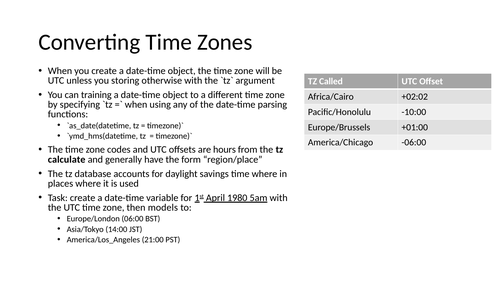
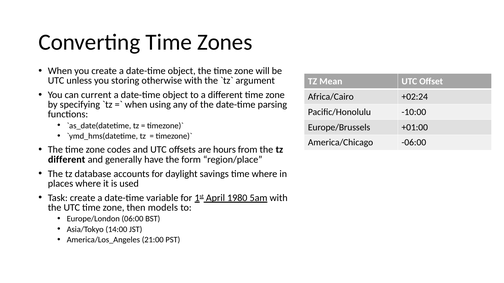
Called: Called -> Mean
training: training -> current
+02:02: +02:02 -> +02:24
calculate at (67, 160): calculate -> different
